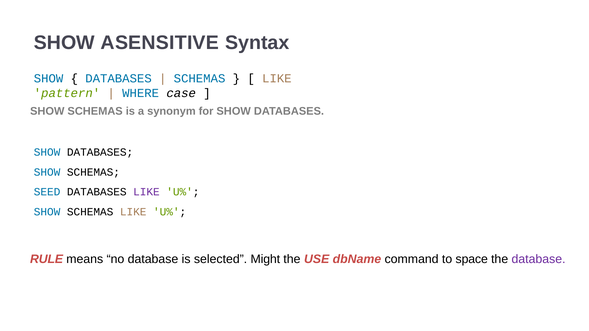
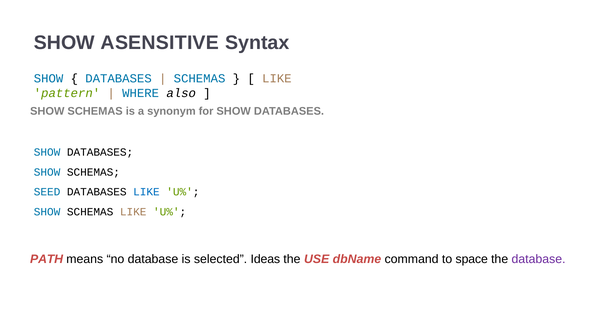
case: case -> also
LIKE at (146, 192) colour: purple -> blue
RULE: RULE -> PATH
Might: Might -> Ideas
